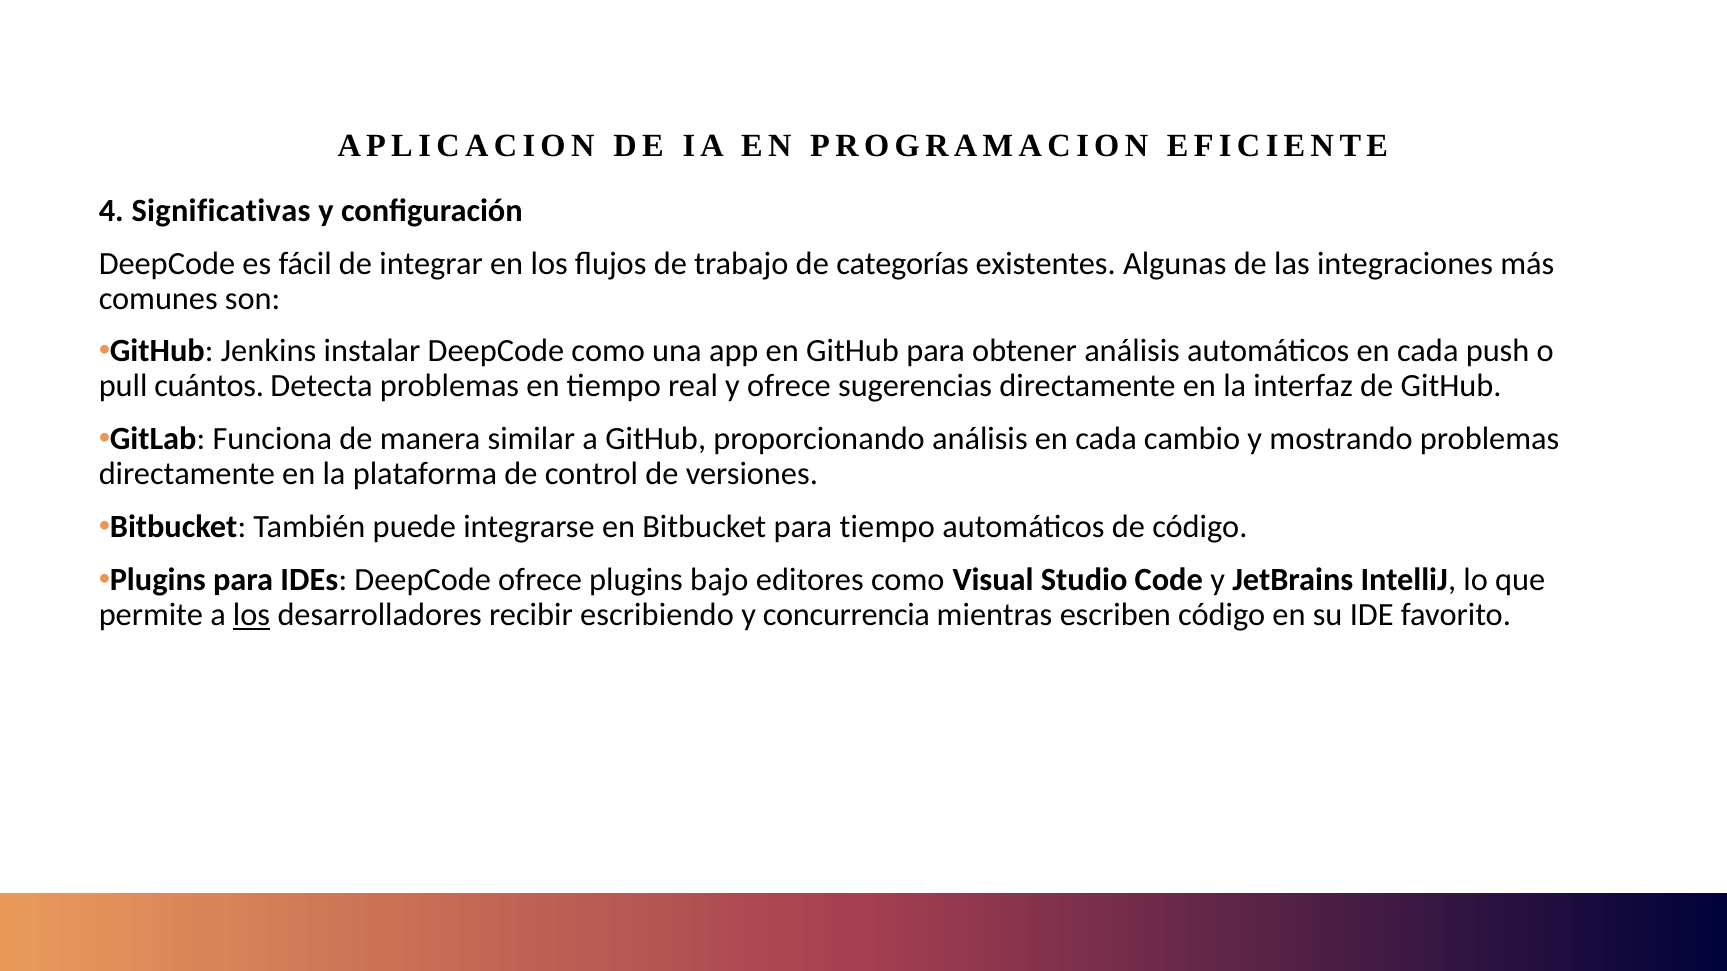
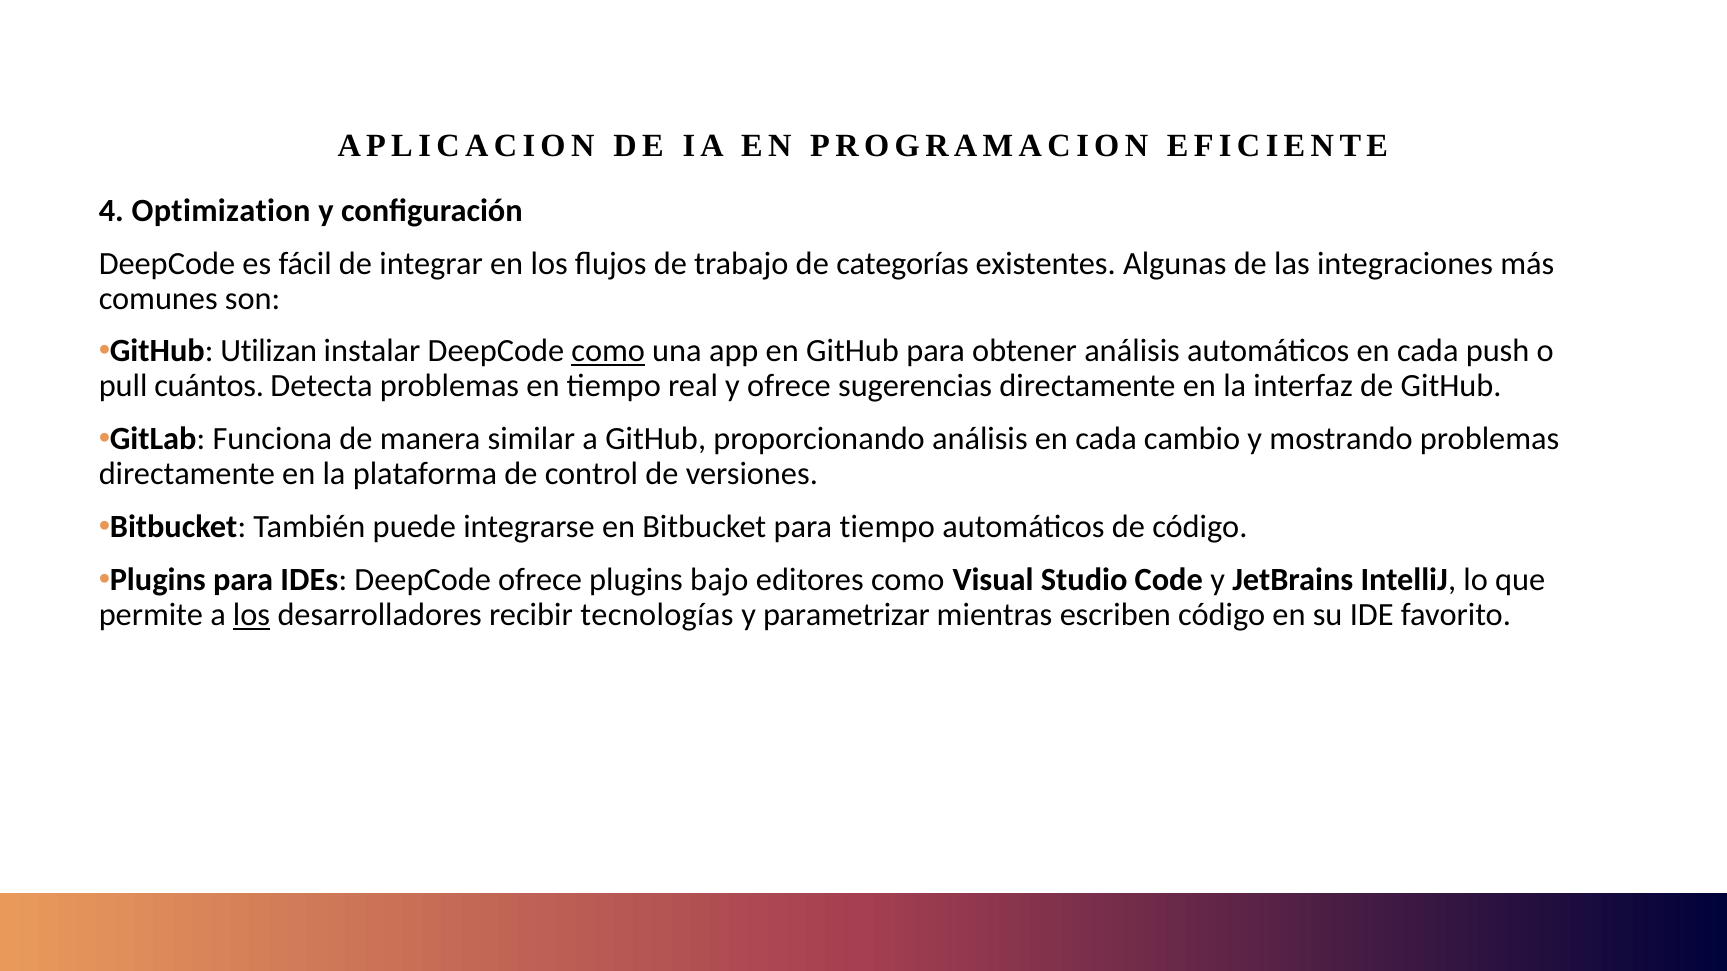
Significativas: Significativas -> Optimization
Jenkins: Jenkins -> Utilizan
como at (608, 351) underline: none -> present
escribiendo: escribiendo -> tecnologías
concurrencia: concurrencia -> parametrizar
